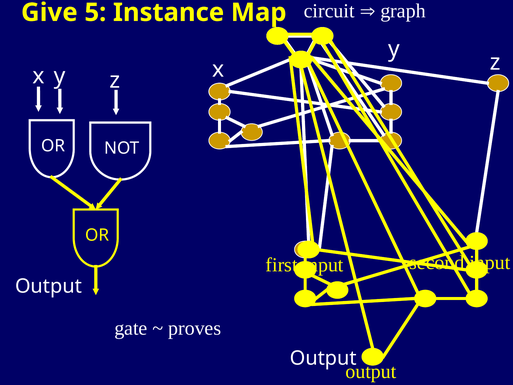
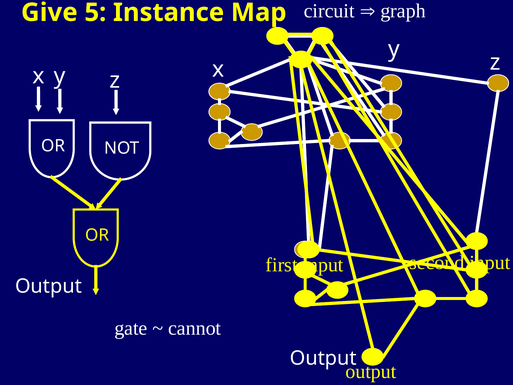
proves: proves -> cannot
